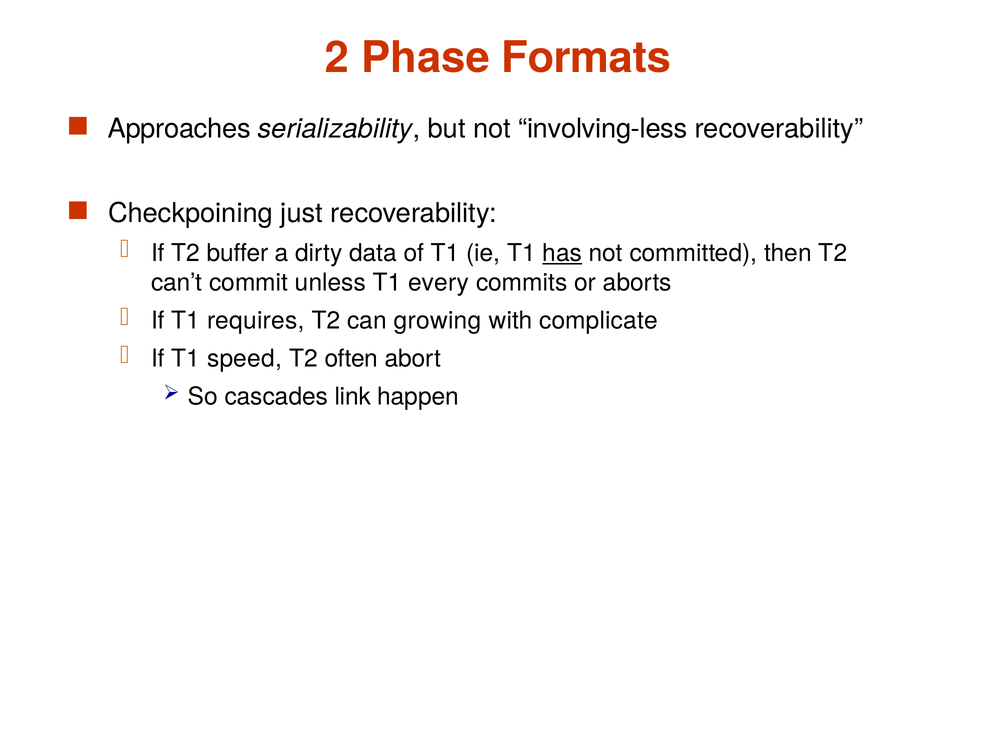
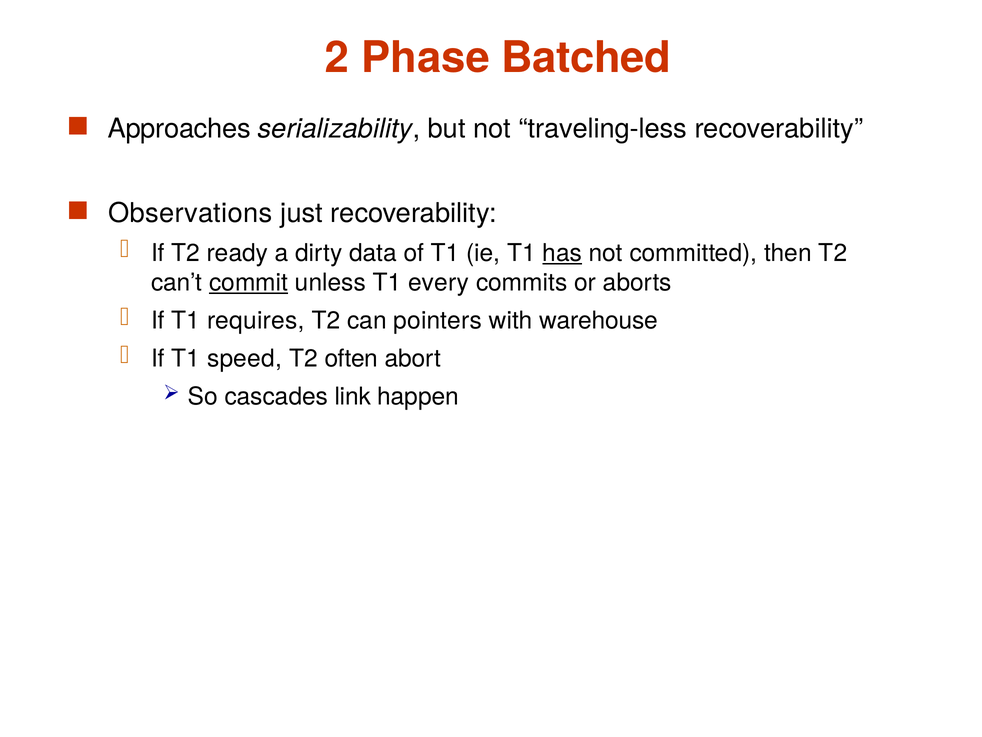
Formats: Formats -> Batched
involving-less: involving-less -> traveling-less
Checkpoining: Checkpoining -> Observations
buffer: buffer -> ready
commit underline: none -> present
growing: growing -> pointers
complicate: complicate -> warehouse
